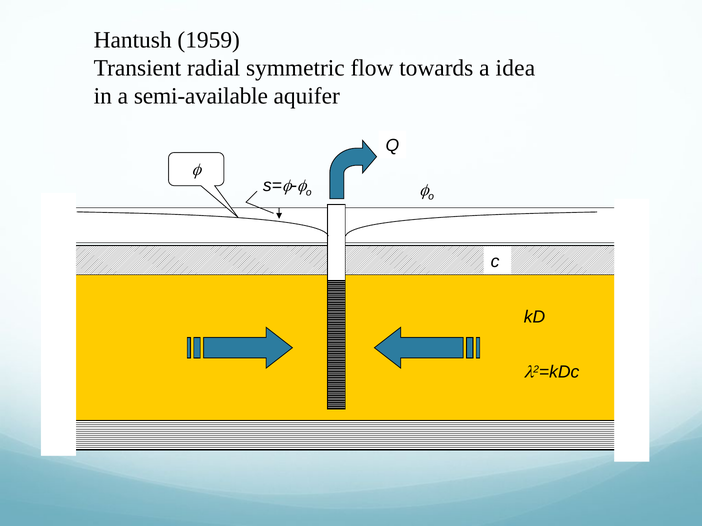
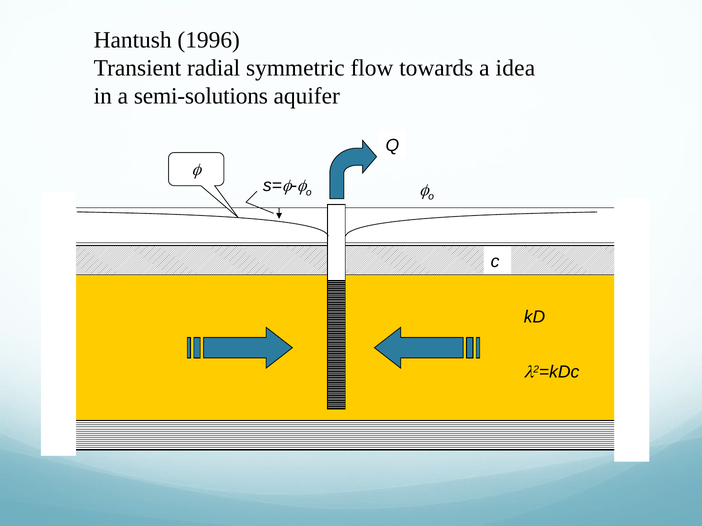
1959: 1959 -> 1996
semi-available: semi-available -> semi-solutions
